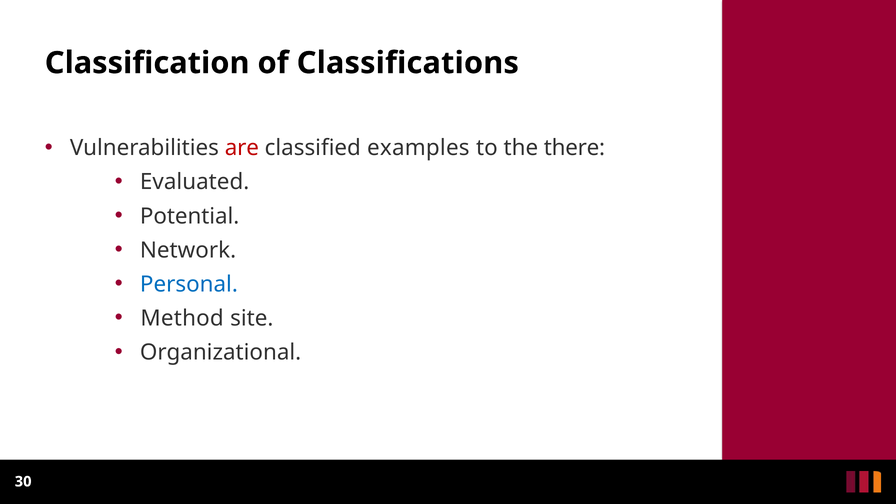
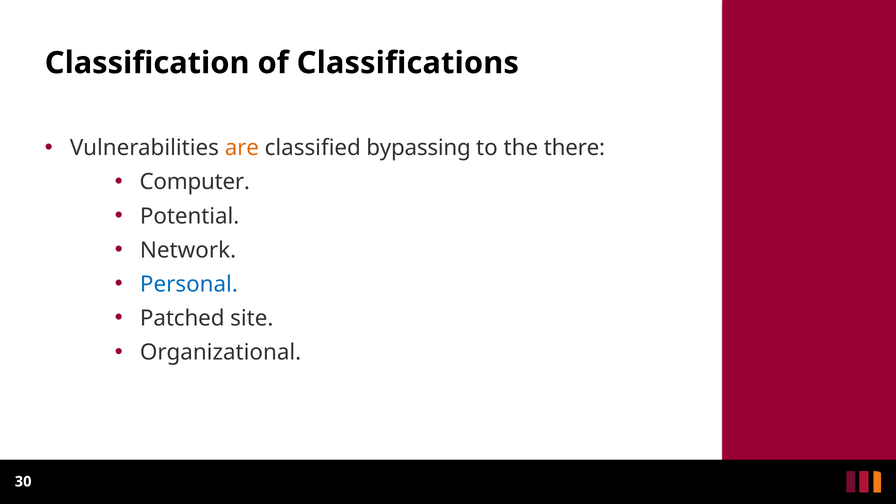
are colour: red -> orange
examples: examples -> bypassing
Evaluated: Evaluated -> Computer
Method: Method -> Patched
